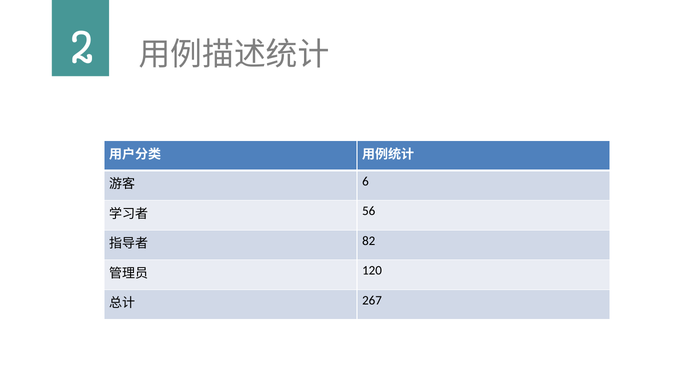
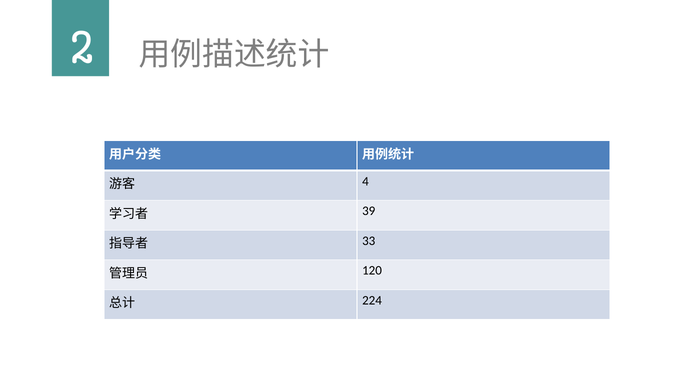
6: 6 -> 4
56: 56 -> 39
82: 82 -> 33
267: 267 -> 224
